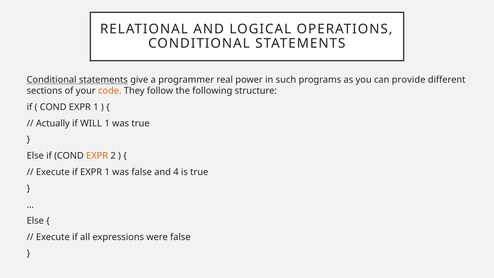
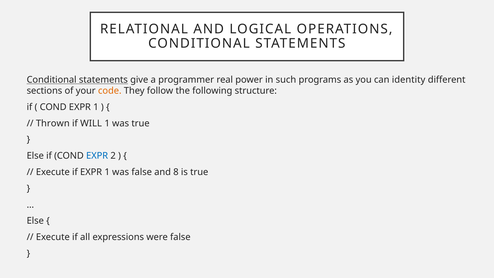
provide: provide -> identity
Actually: Actually -> Thrown
EXPR at (97, 156) colour: orange -> blue
4: 4 -> 8
